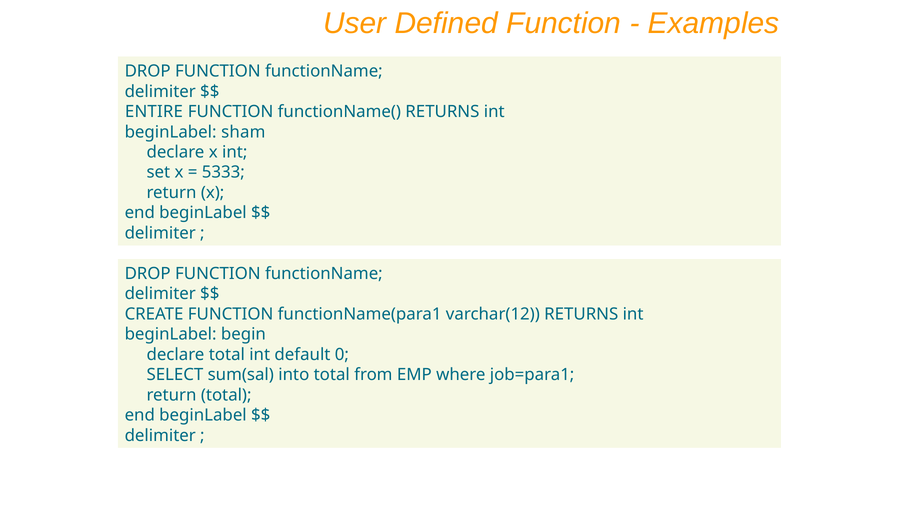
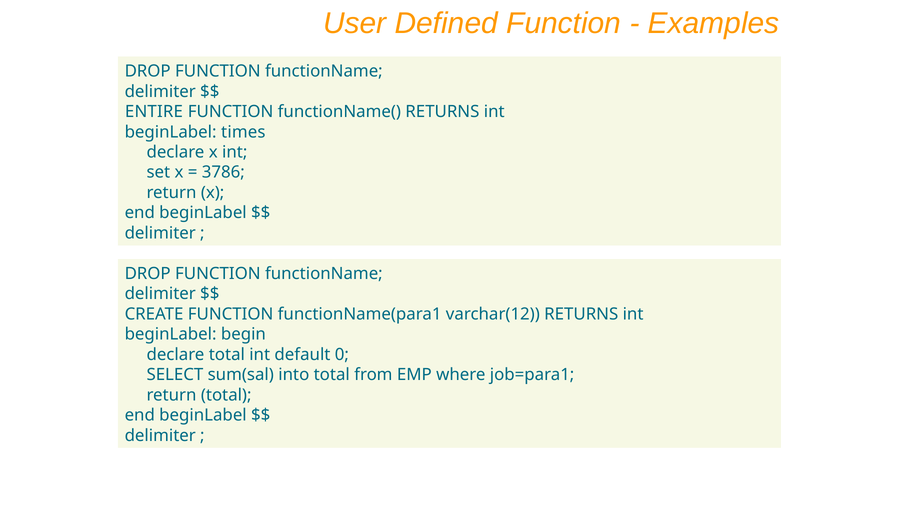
sham: sham -> times
5333: 5333 -> 3786
